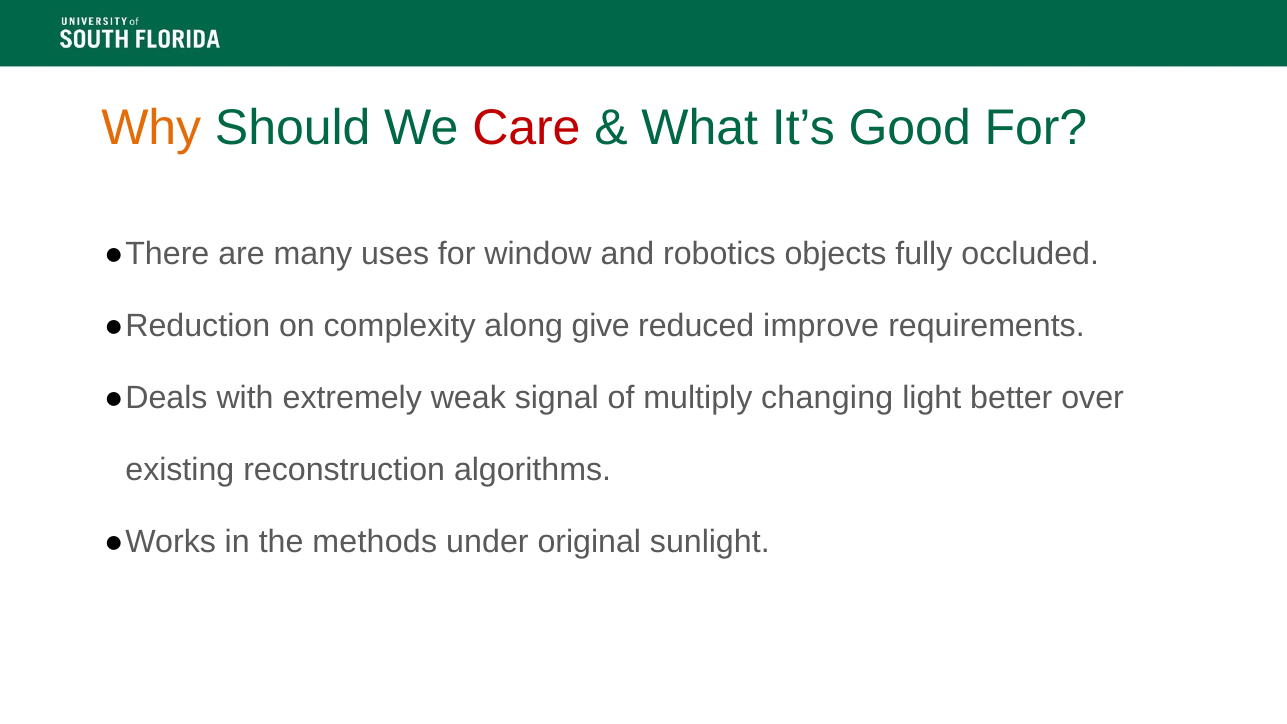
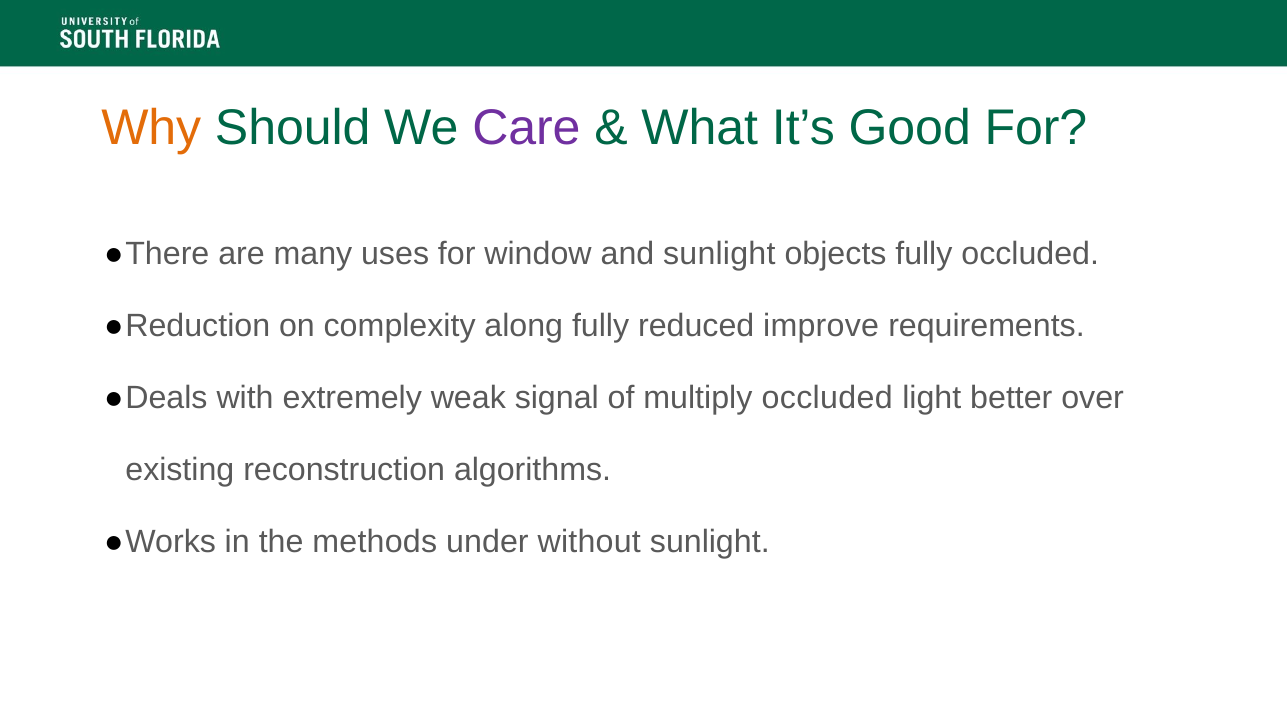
Care colour: red -> purple
and robotics: robotics -> sunlight
along give: give -> fully
multiply changing: changing -> occluded
original: original -> without
